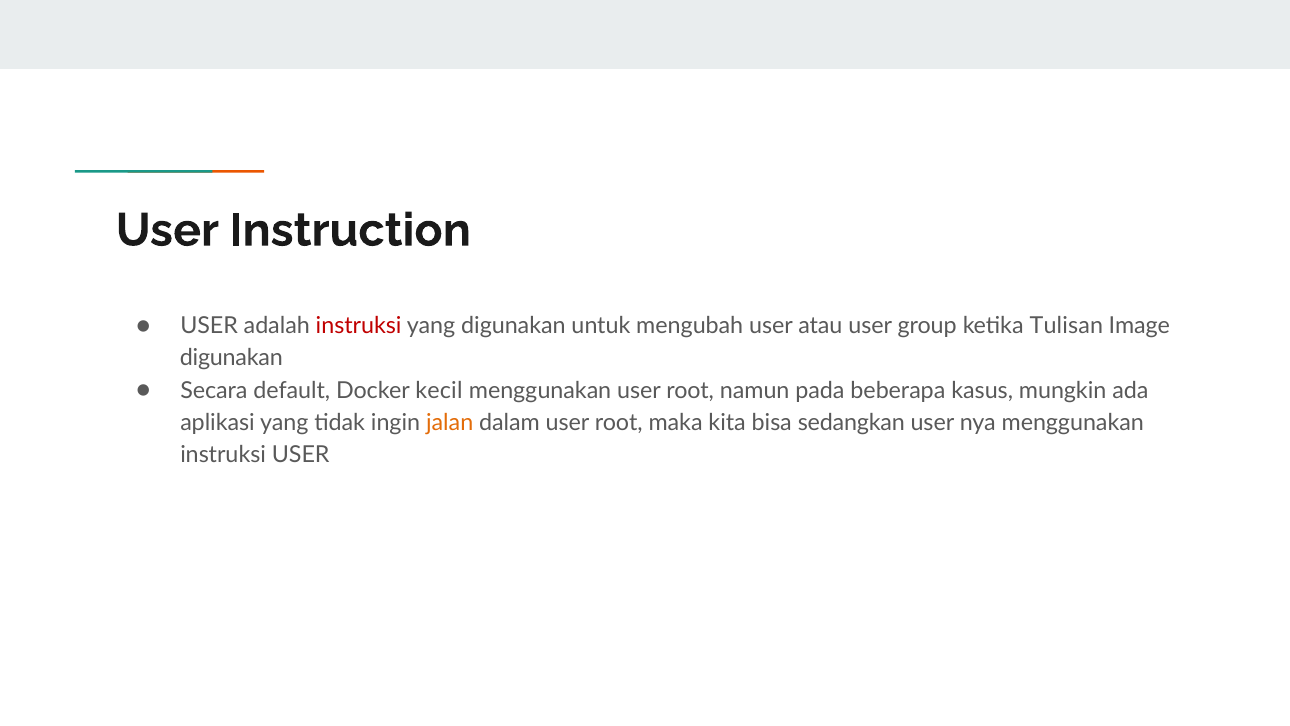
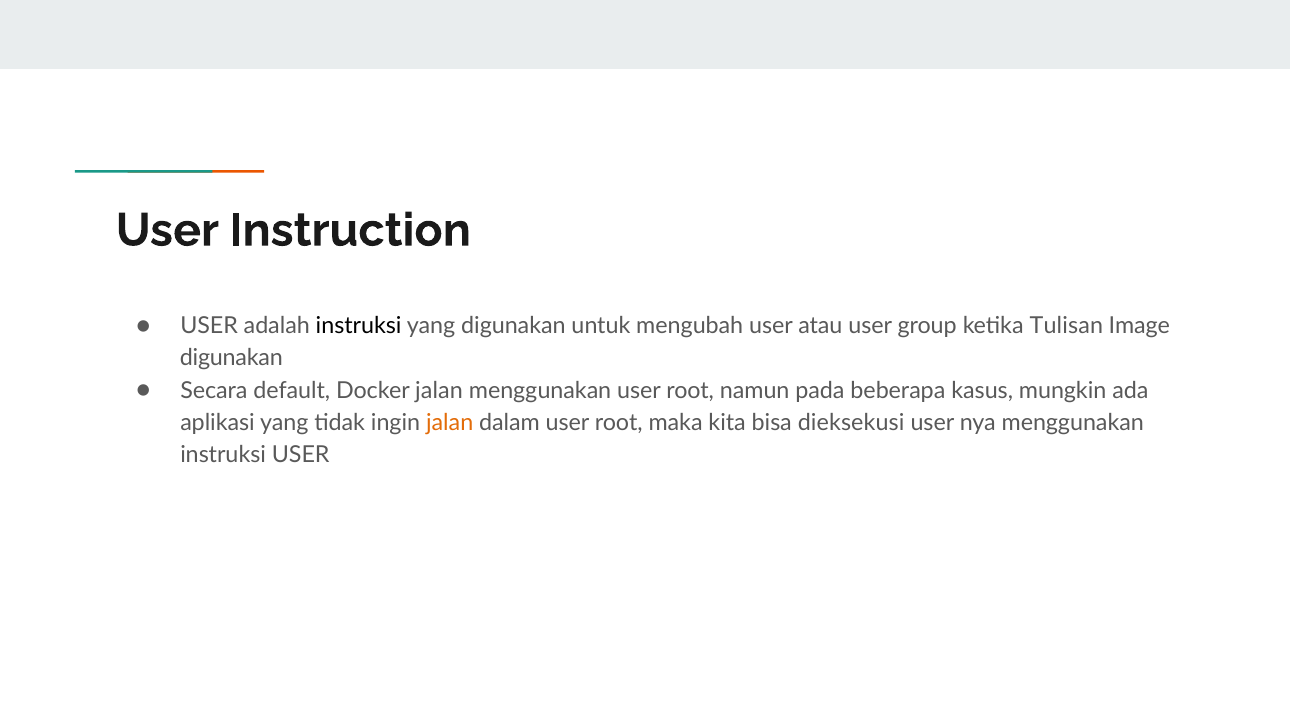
instruksi at (359, 326) colour: red -> black
Docker kecil: kecil -> jalan
sedangkan: sedangkan -> dieksekusi
